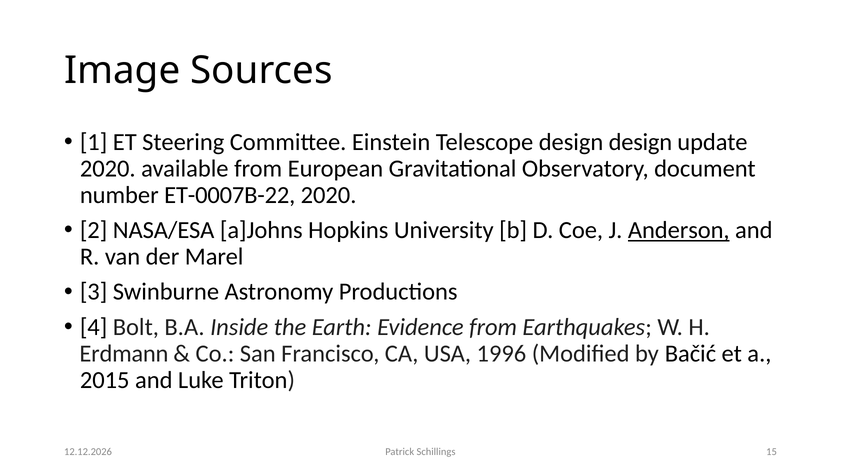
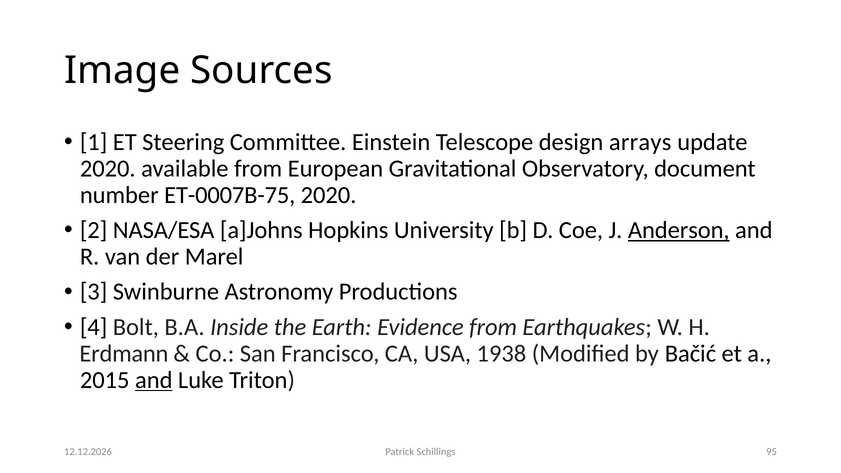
design design: design -> arrays
ET-0007B-22: ET-0007B-22 -> ET-0007B-75
1996: 1996 -> 1938
and at (154, 380) underline: none -> present
15: 15 -> 95
